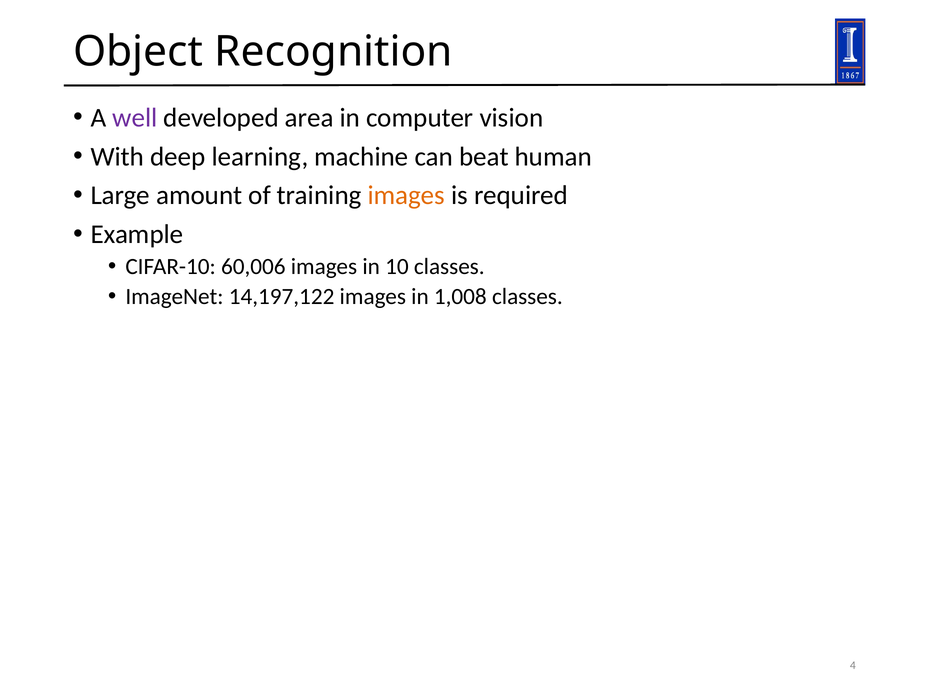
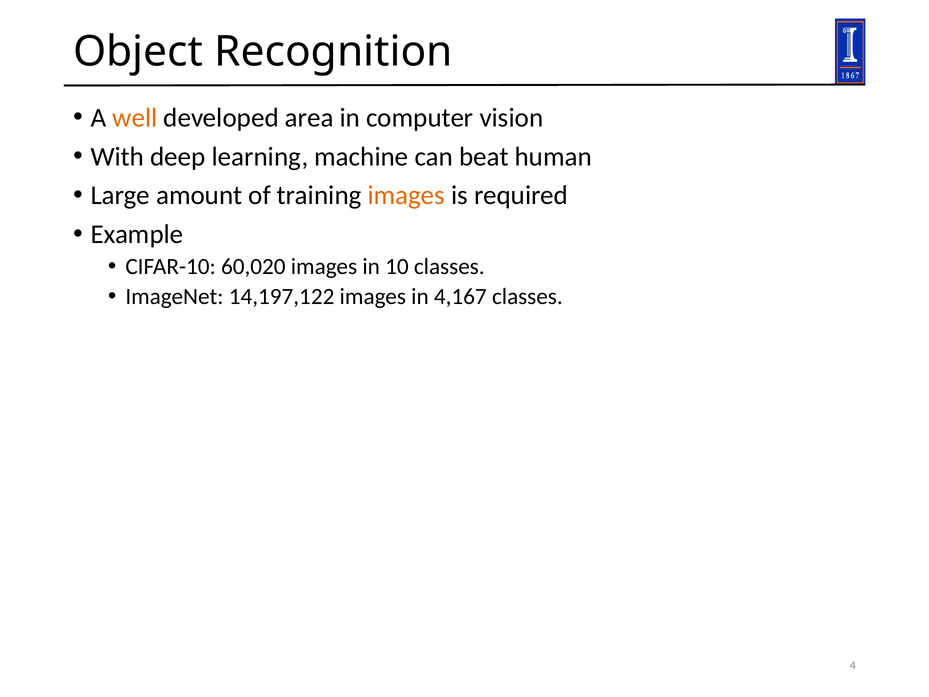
well colour: purple -> orange
60,006: 60,006 -> 60,020
1,008: 1,008 -> 4,167
